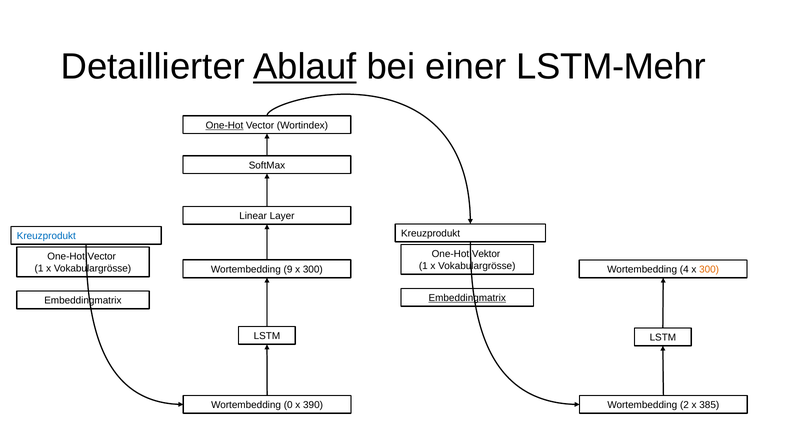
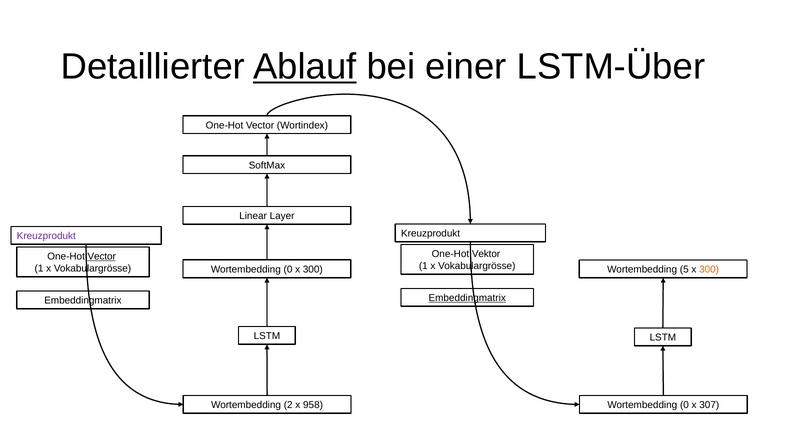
LSTM-Mehr: LSTM-Mehr -> LSTM-Über
One-Hot at (224, 125) underline: present -> none
Kreuzprodukt at (46, 236) colour: blue -> purple
Vector at (102, 256) underline: none -> present
9 at (288, 269): 9 -> 0
4: 4 -> 5
0: 0 -> 2
390: 390 -> 958
2 at (684, 405): 2 -> 0
385: 385 -> 307
